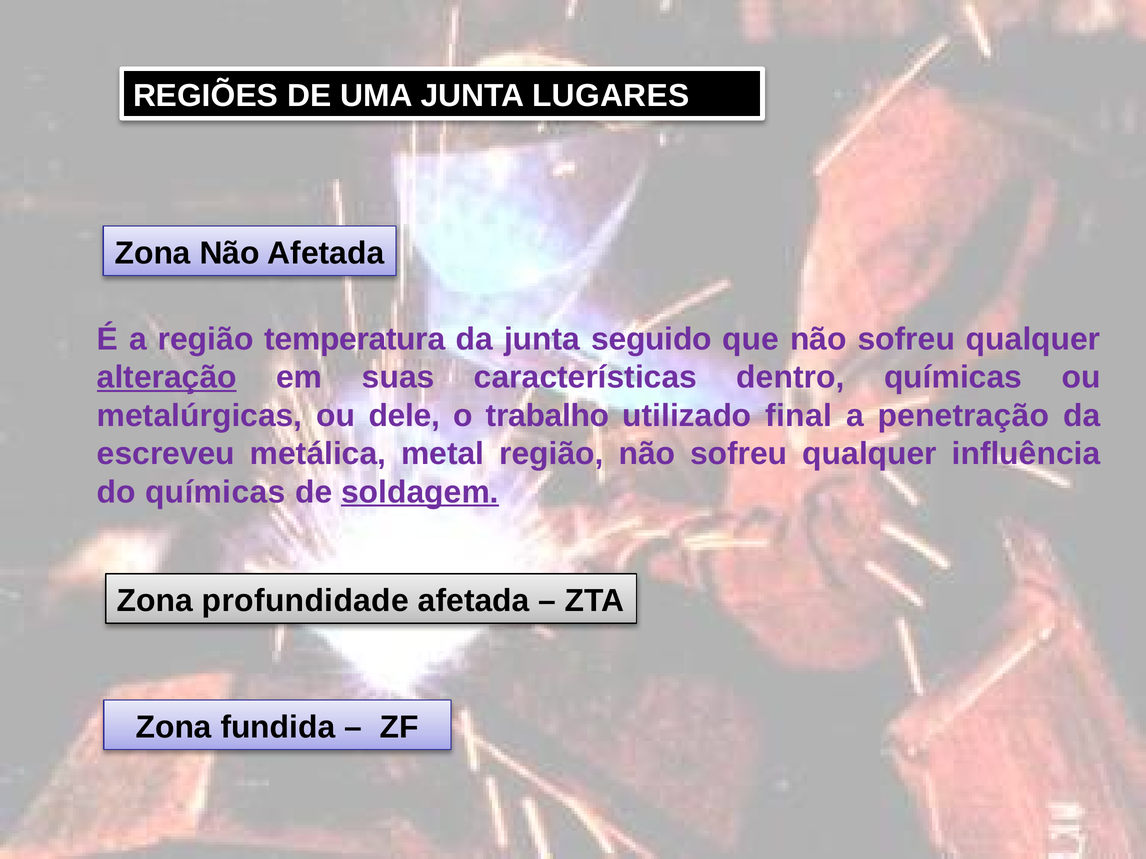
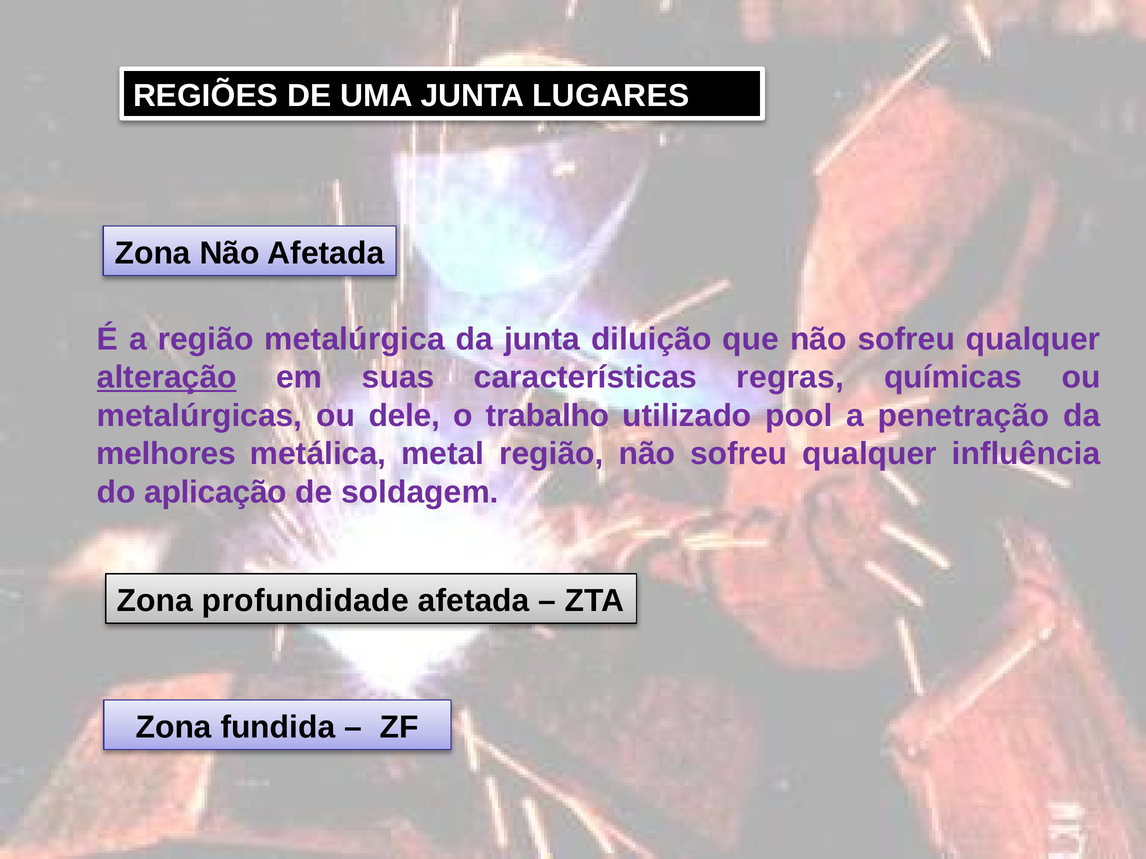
temperatura: temperatura -> metalúrgica
seguido: seguido -> diluição
dentro: dentro -> regras
final: final -> pool
escreveu: escreveu -> melhores
do químicas: químicas -> aplicação
soldagem underline: present -> none
